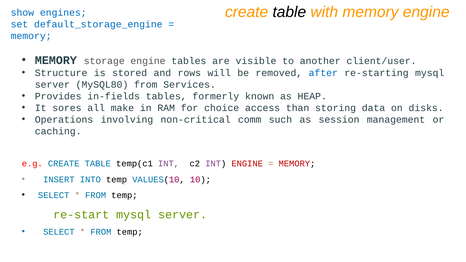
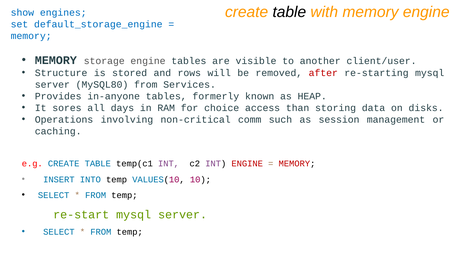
after colour: blue -> red
in-fields: in-fields -> in-anyone
make: make -> days
